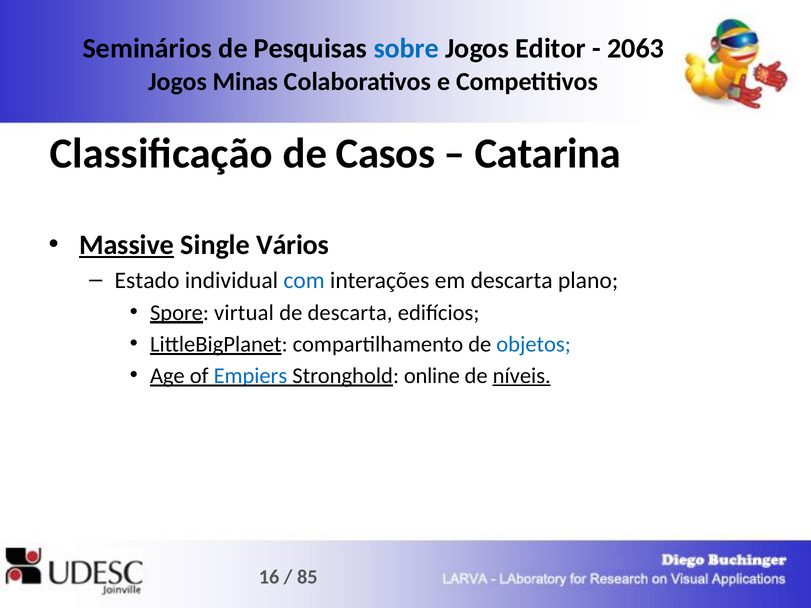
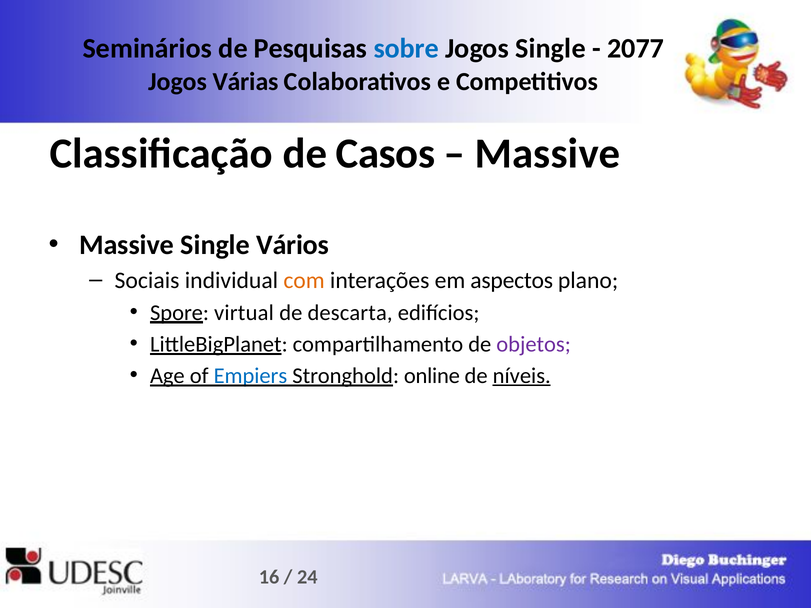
Jogos Editor: Editor -> Single
2063: 2063 -> 2077
Minas: Minas -> Várias
Catarina at (548, 154): Catarina -> Massive
Massive at (127, 245) underline: present -> none
Estado: Estado -> Sociais
com colour: blue -> orange
em descarta: descarta -> aspectos
objetos colour: blue -> purple
85: 85 -> 24
